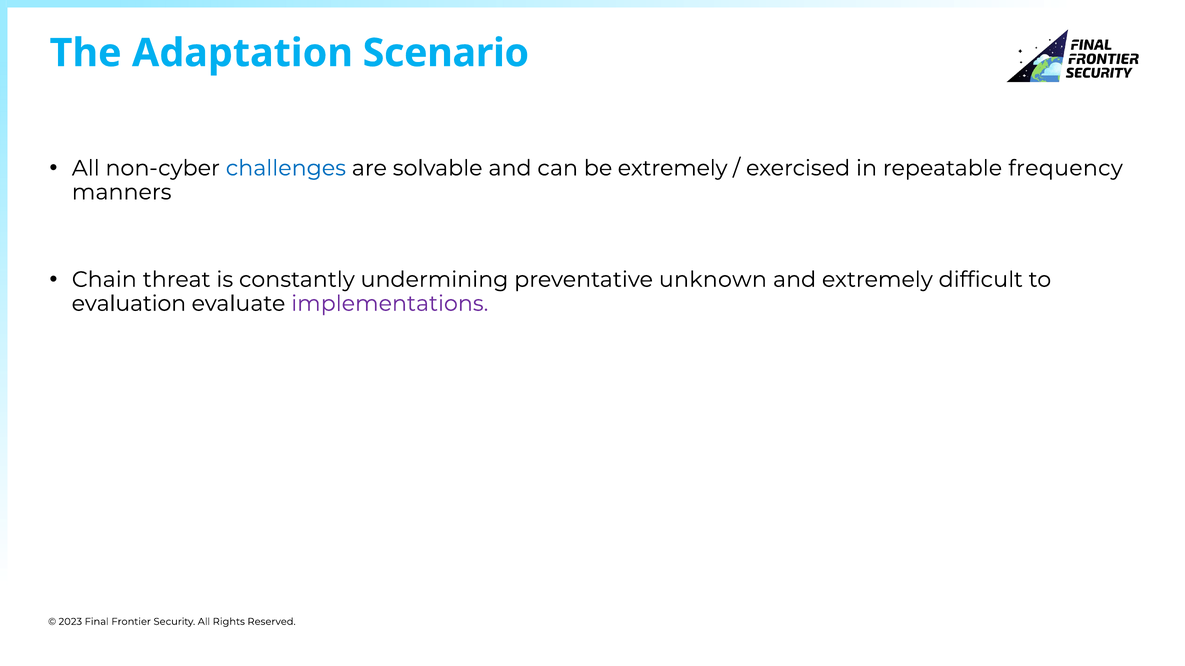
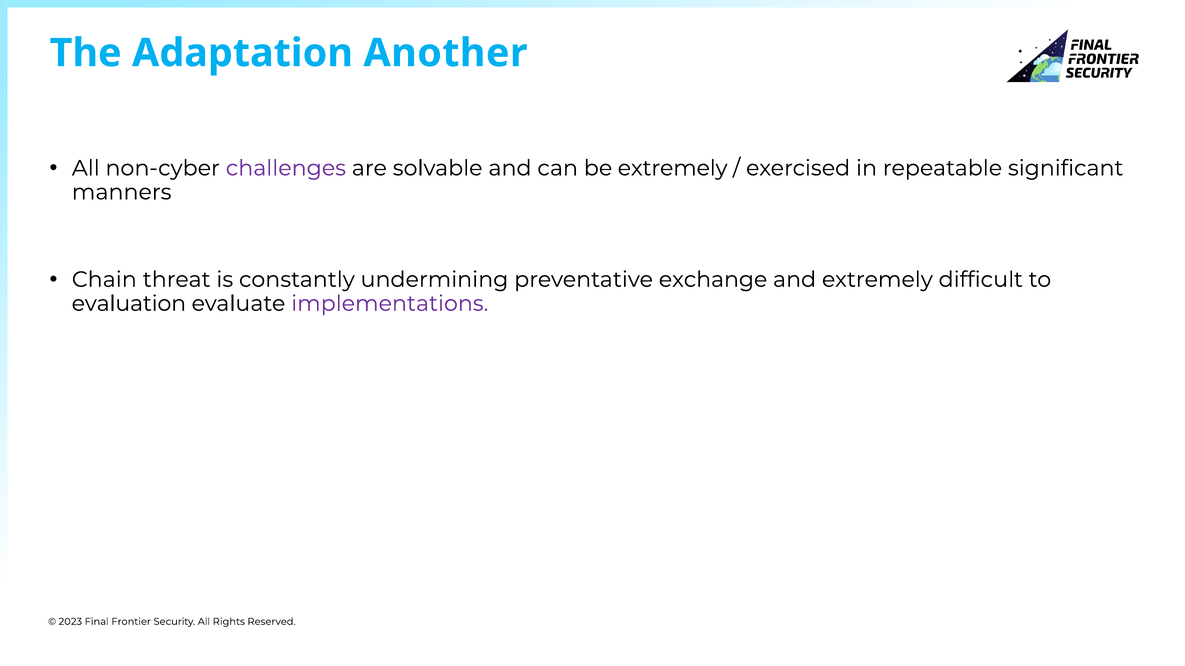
Scenario: Scenario -> Another
challenges colour: blue -> purple
frequency: frequency -> significant
unknown: unknown -> exchange
